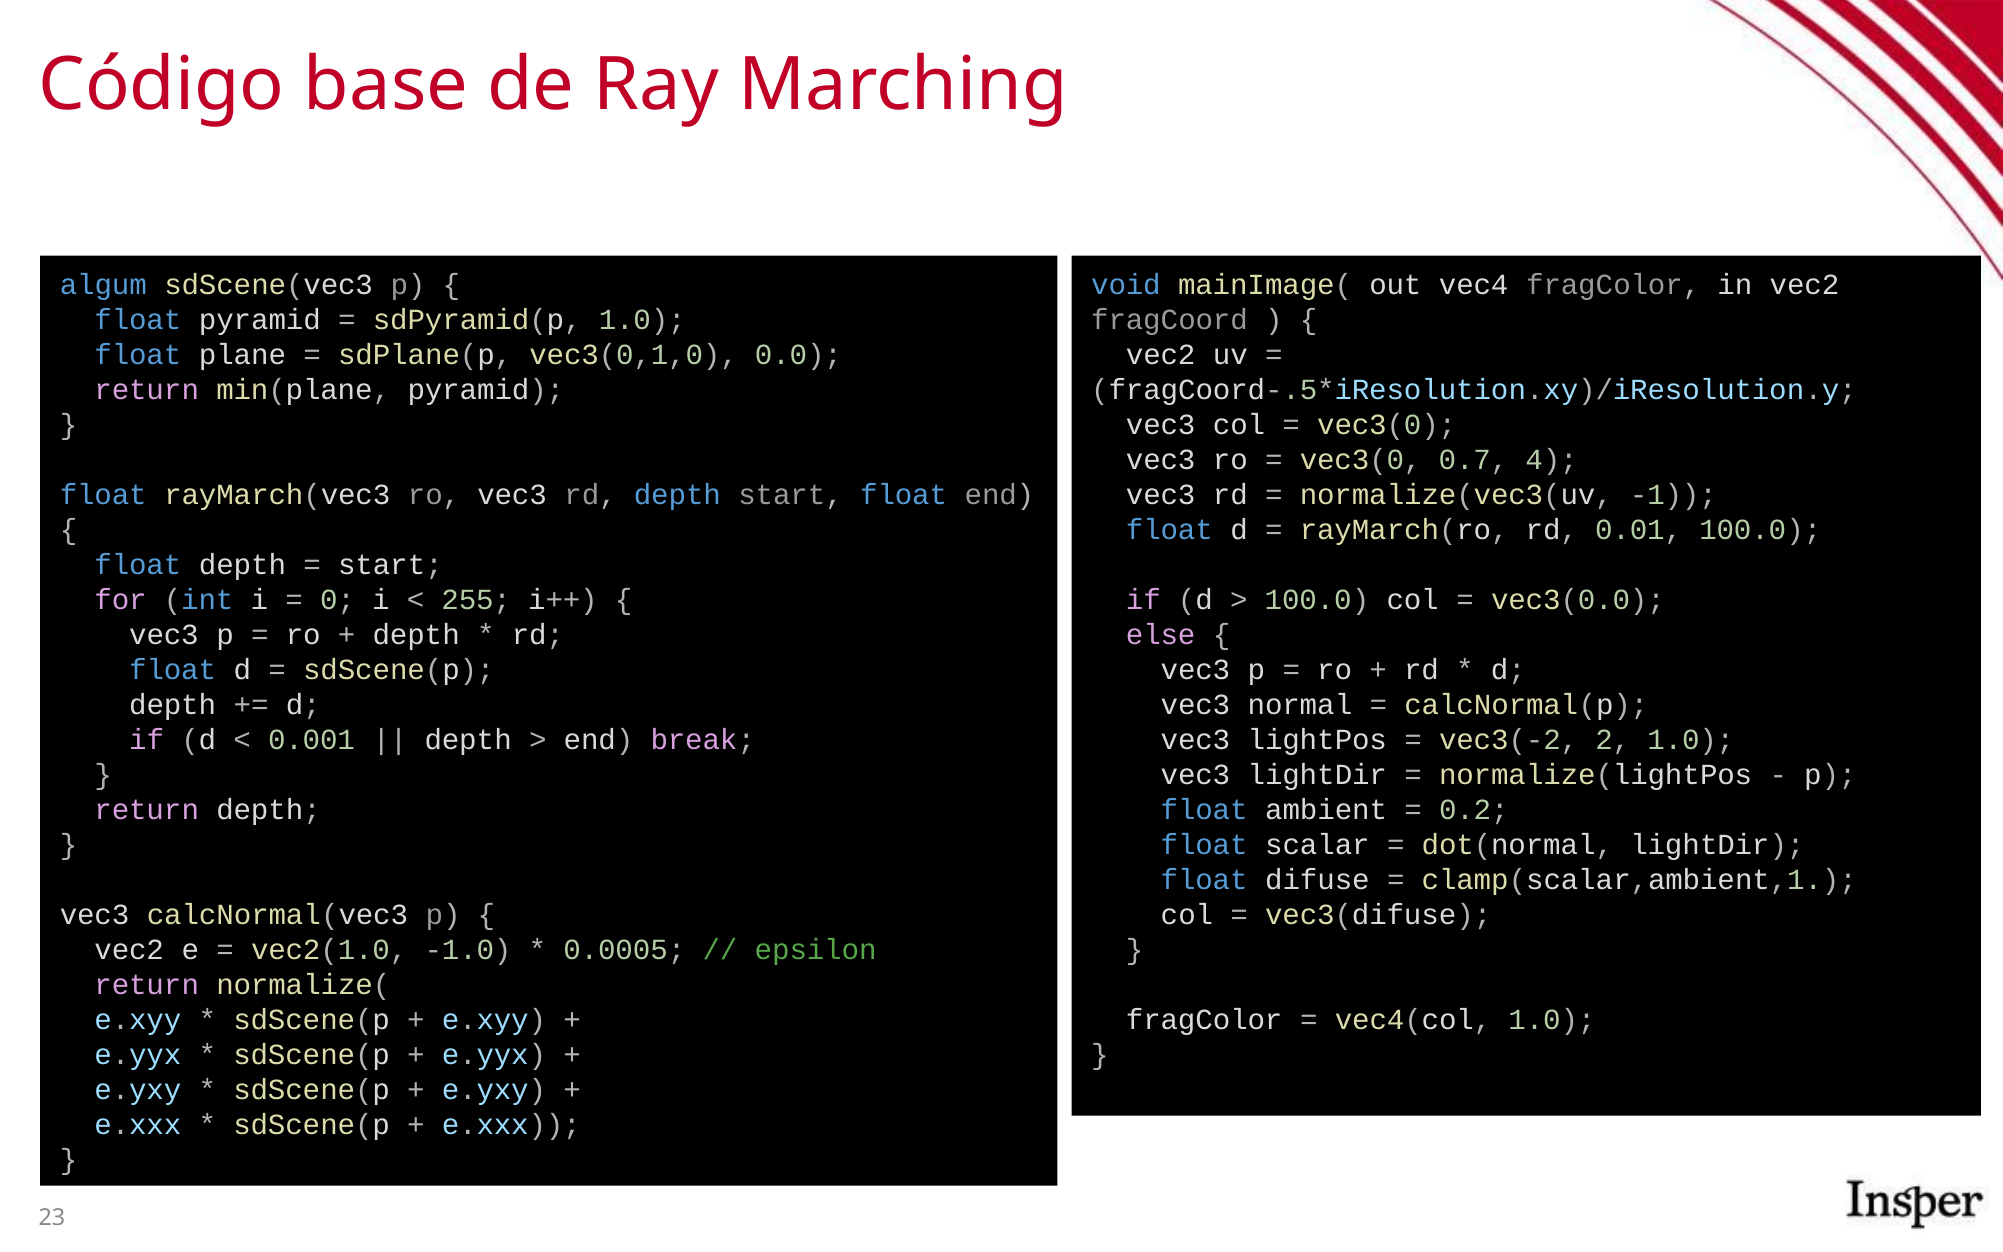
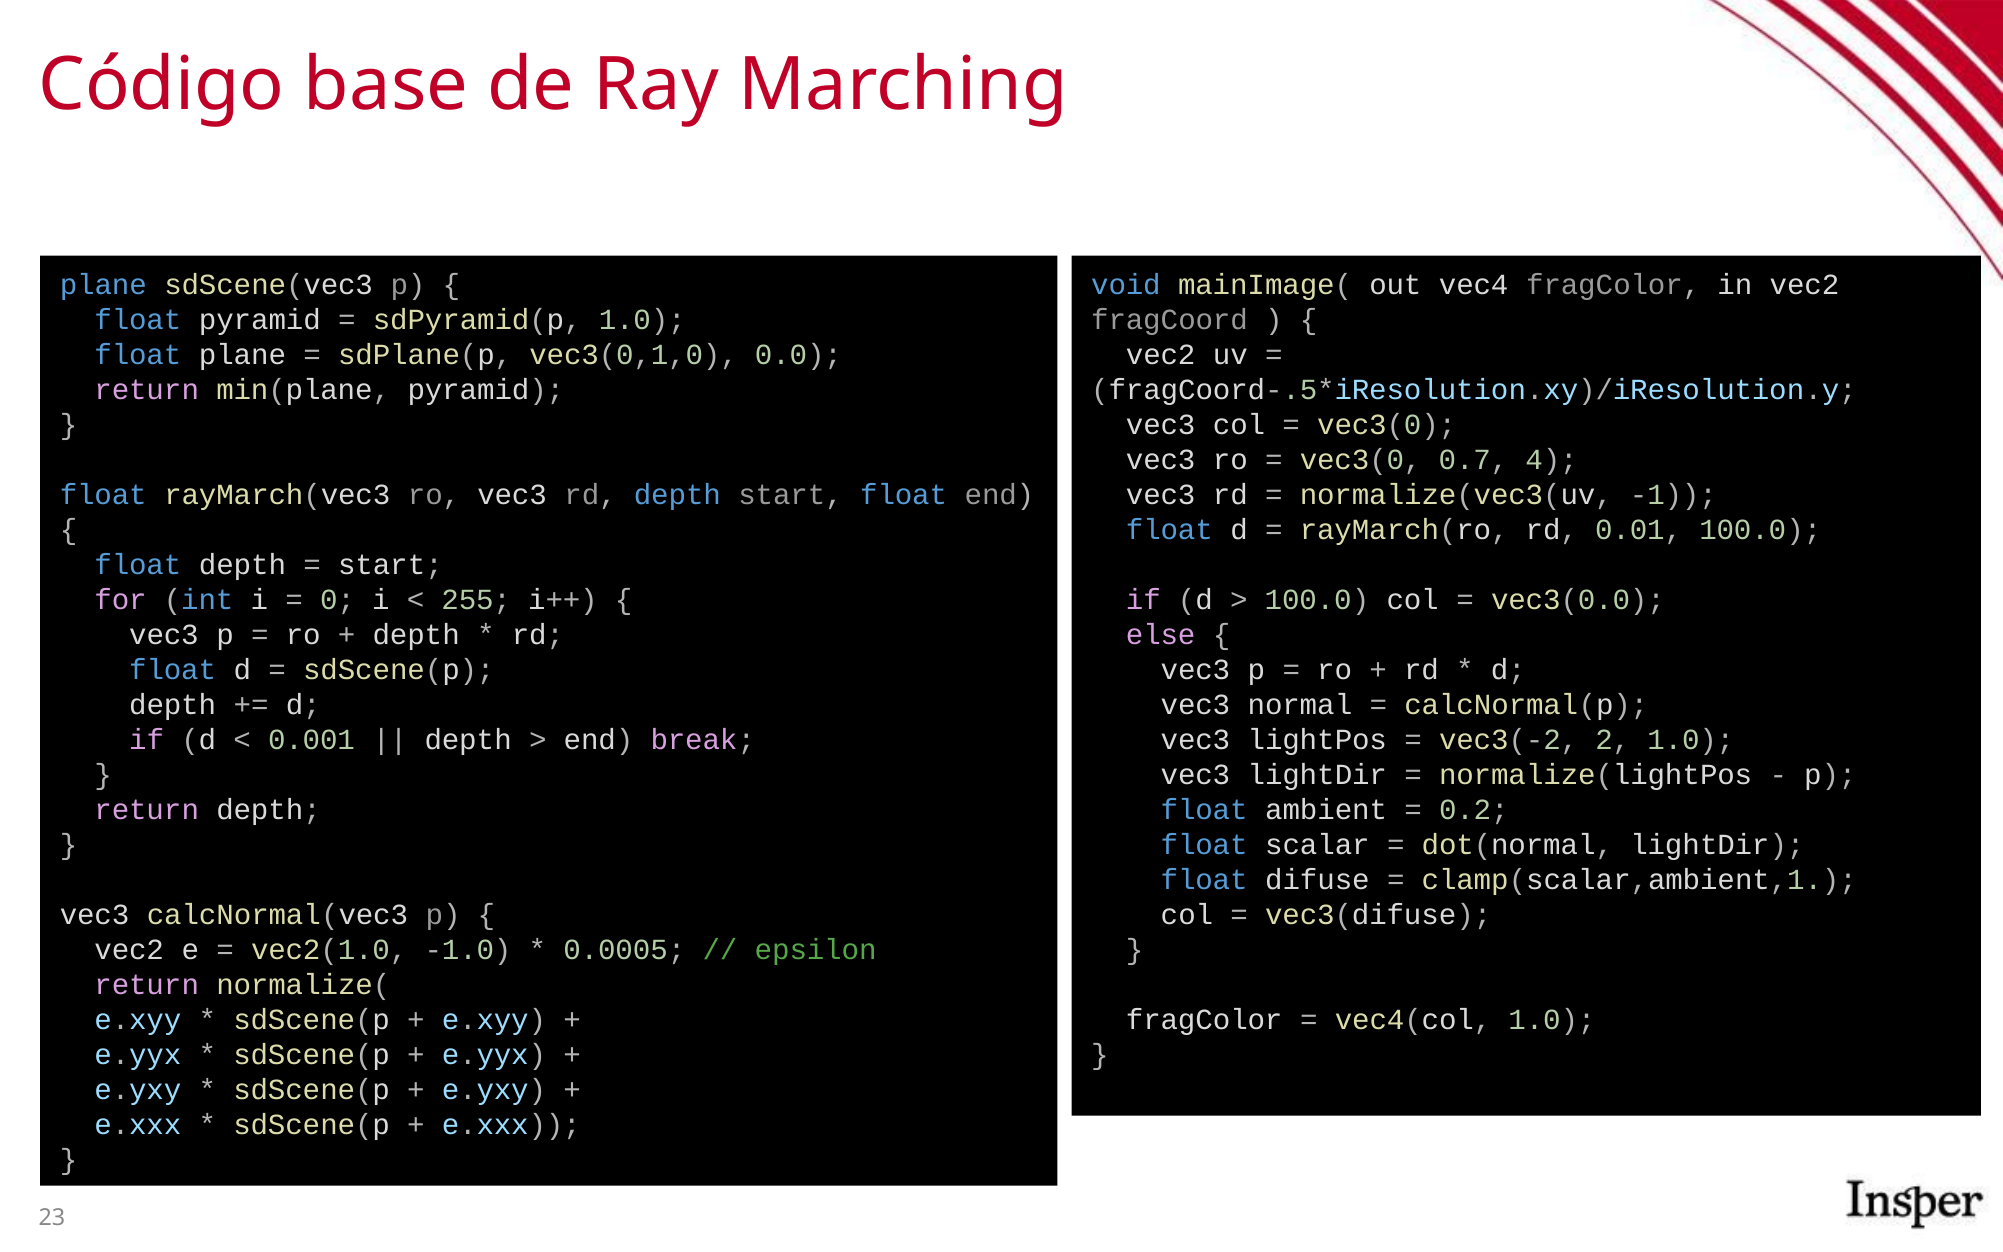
algum at (103, 285): algum -> plane
